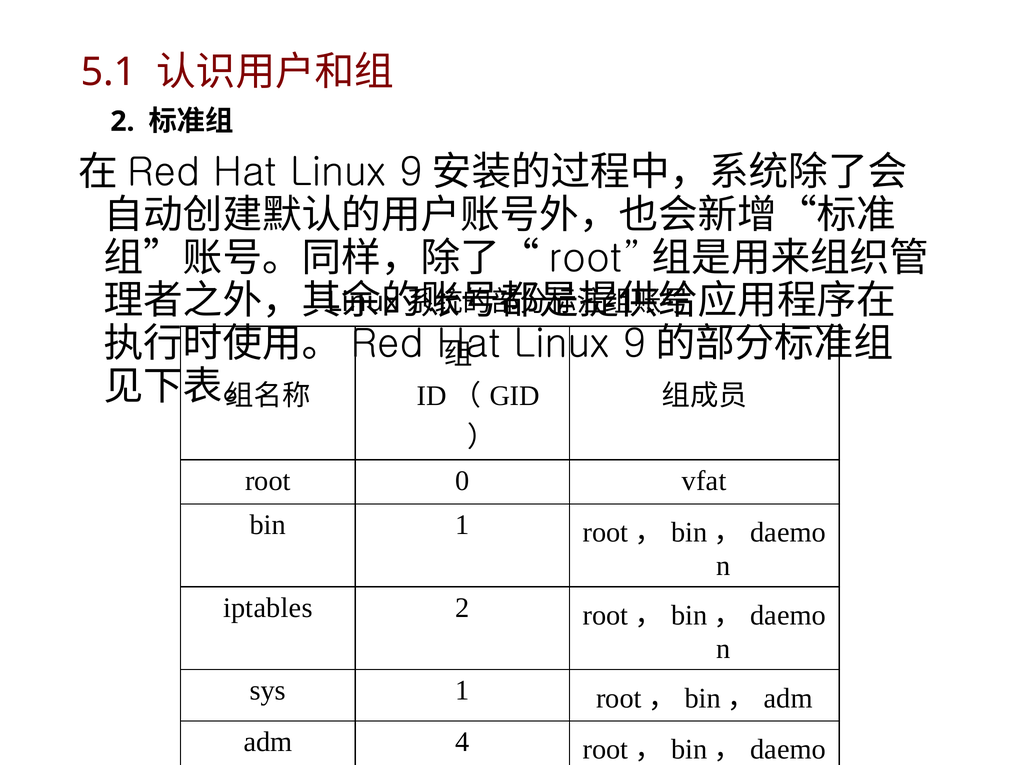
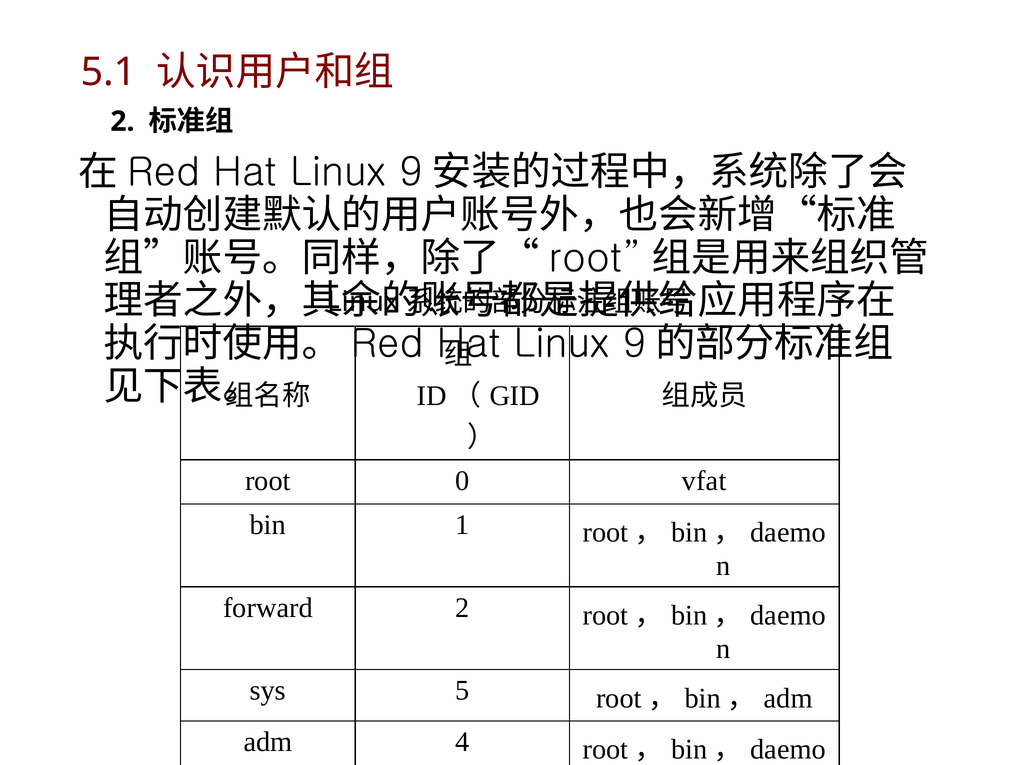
iptables: iptables -> forward
sys 1: 1 -> 5
